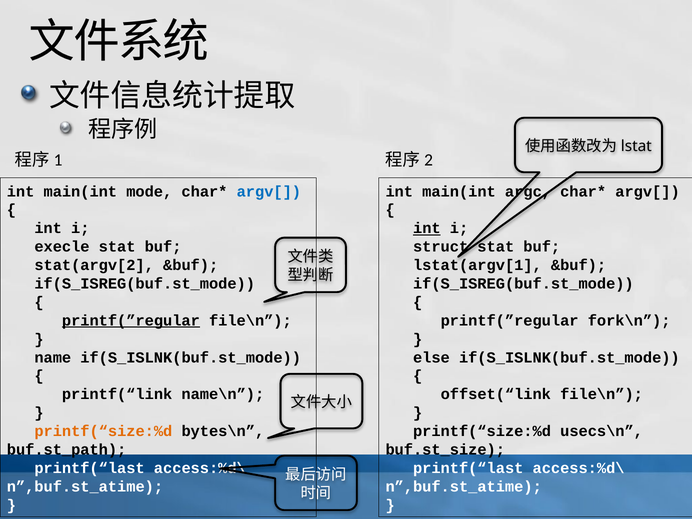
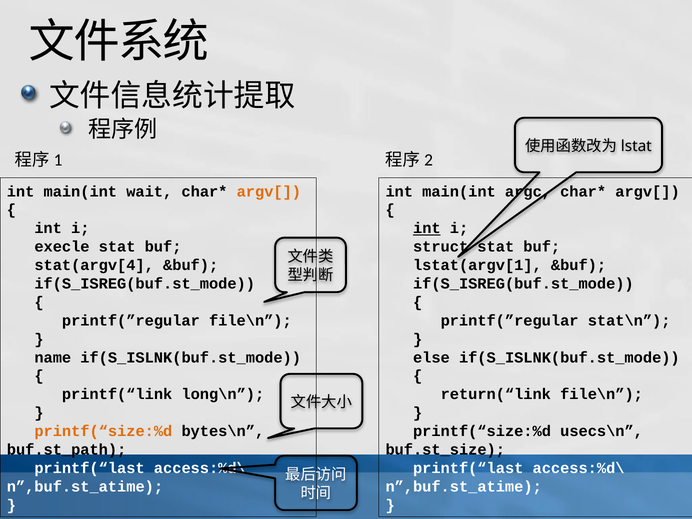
mode: mode -> wait
argv[ at (269, 191) colour: blue -> orange
stat(argv[2: stat(argv[2 -> stat(argv[4
printf(”regular at (131, 321) underline: present -> none
fork\n: fork\n -> stat\n
name\n: name\n -> long\n
offset(“link: offset(“link -> return(“link
